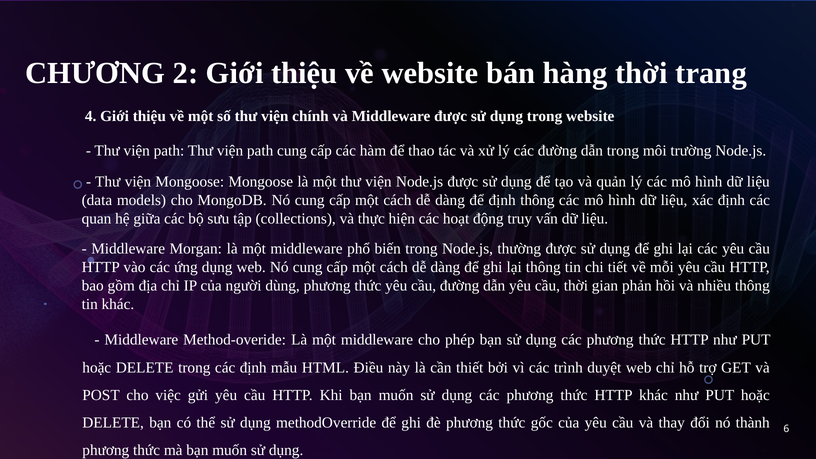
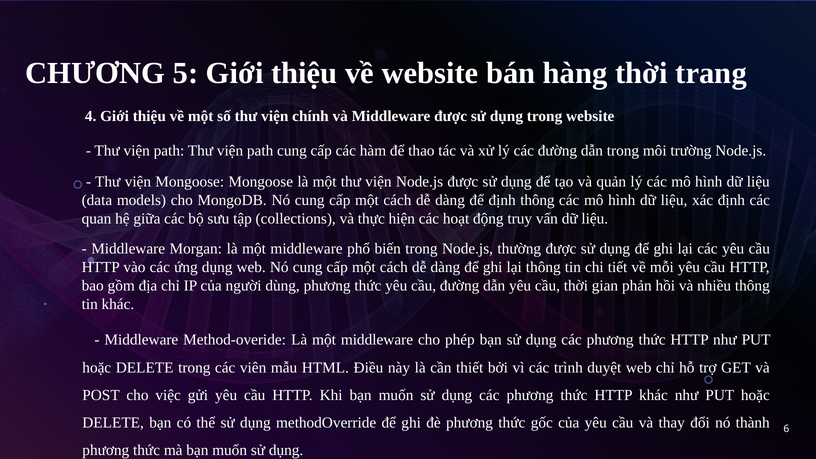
2: 2 -> 5
các định: định -> viên
